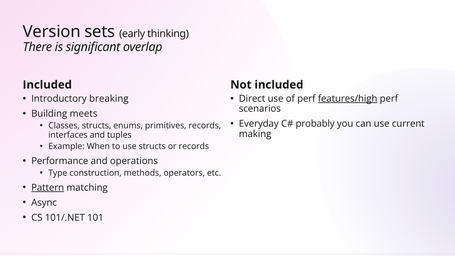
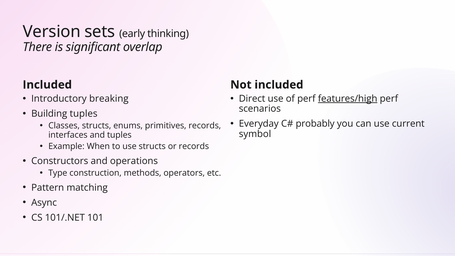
Building meets: meets -> tuples
making: making -> symbol
Performance: Performance -> Constructors
Pattern underline: present -> none
